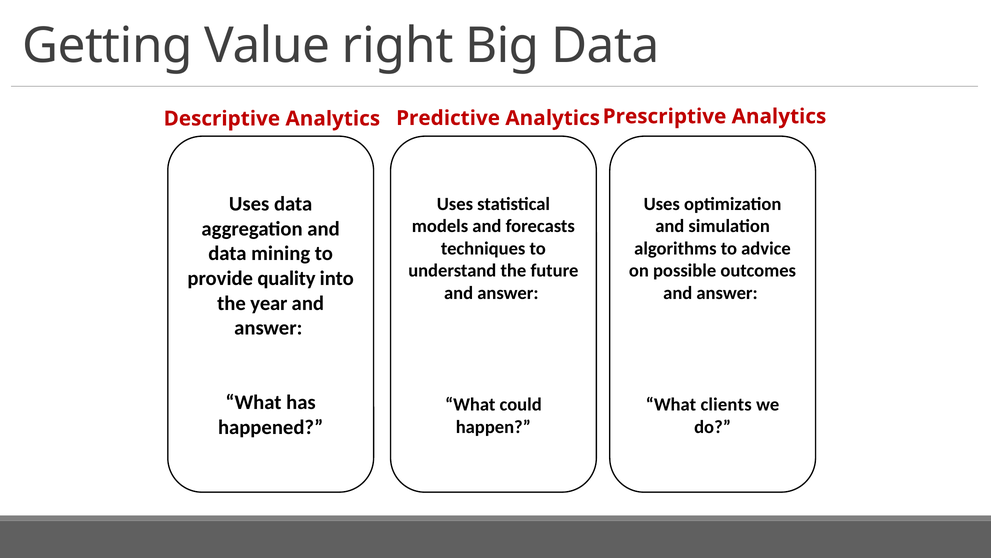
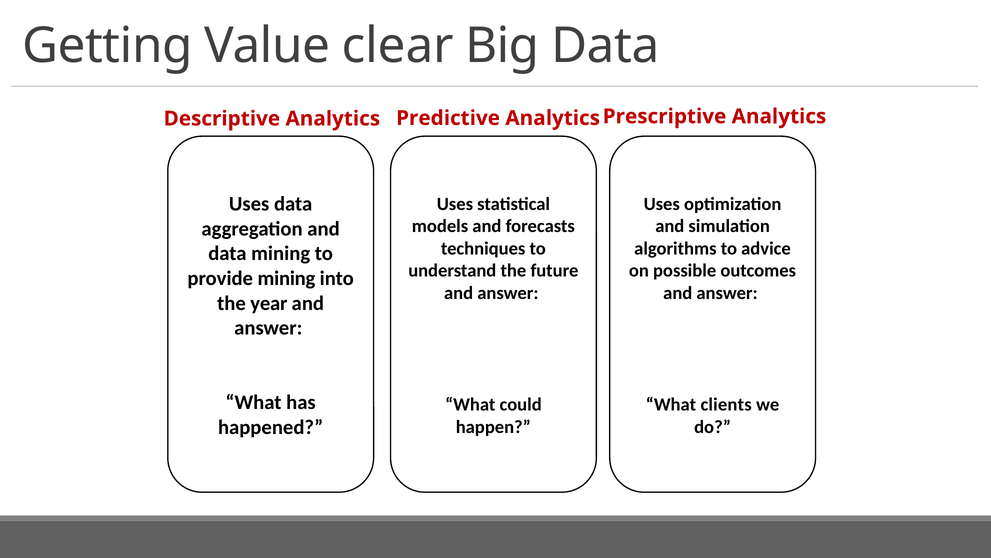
right: right -> clear
provide quality: quality -> mining
